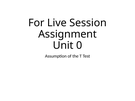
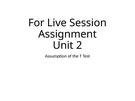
0: 0 -> 2
